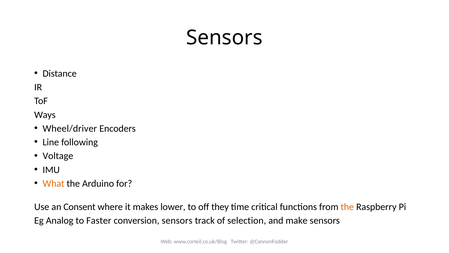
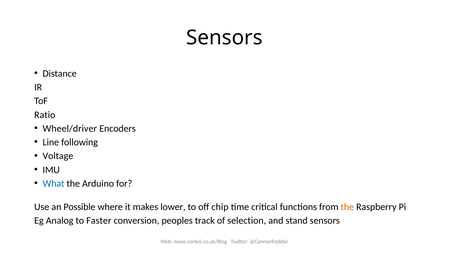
Ways: Ways -> Ratio
What colour: orange -> blue
Consent: Consent -> Possible
they: they -> chip
conversion sensors: sensors -> peoples
make: make -> stand
